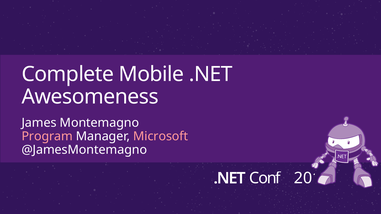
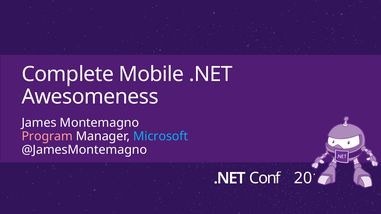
Microsoft colour: pink -> light blue
